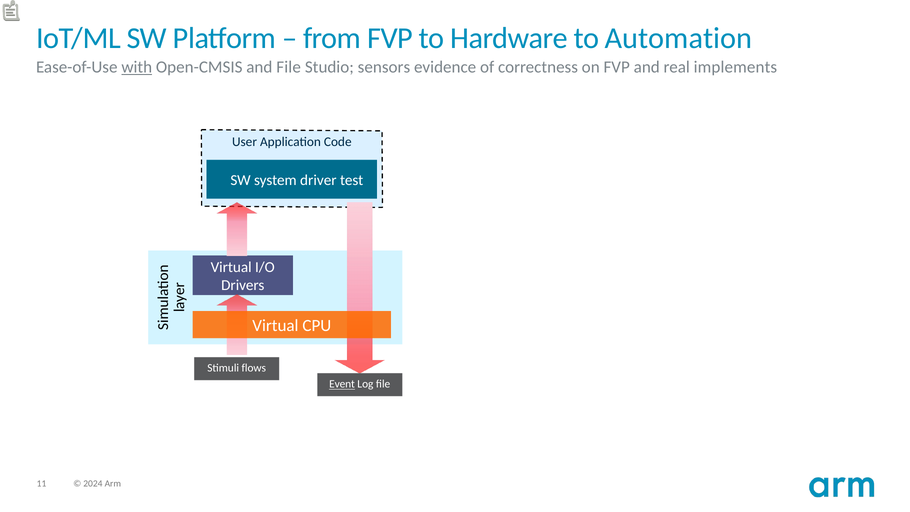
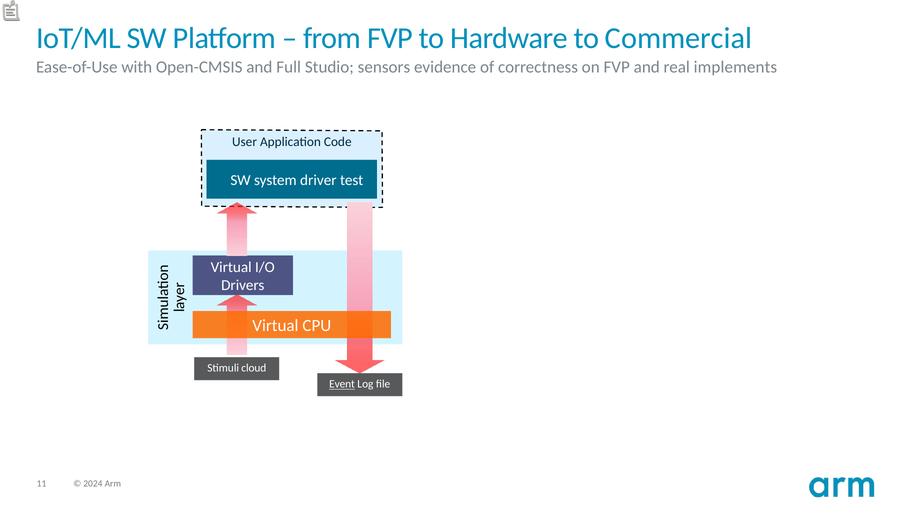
Automation: Automation -> Commercial
with underline: present -> none
and File: File -> Full
flows: flows -> cloud
